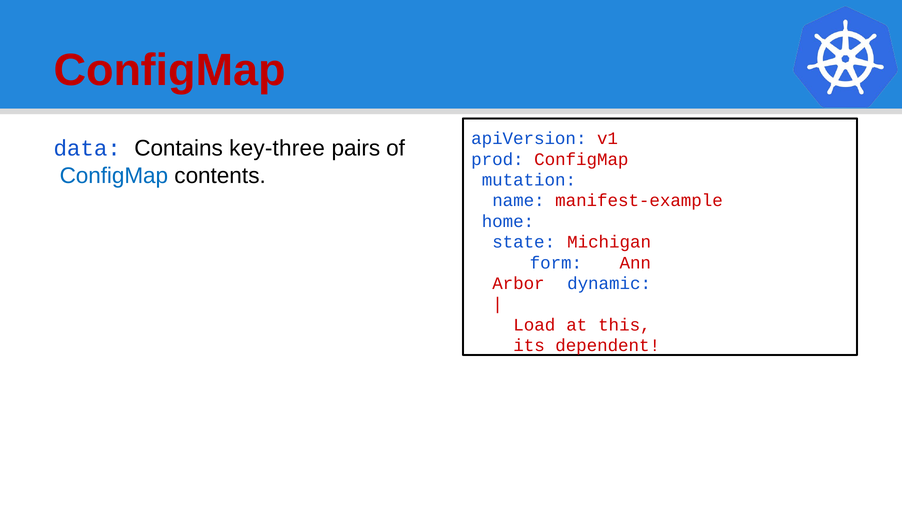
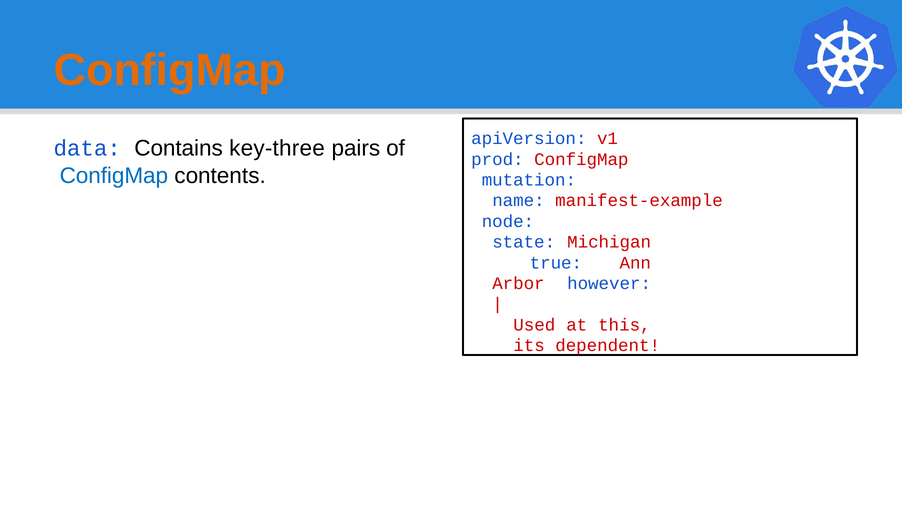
ConfigMap at (170, 70) colour: red -> orange
home: home -> node
form: form -> true
dynamic: dynamic -> however
Load: Load -> Used
